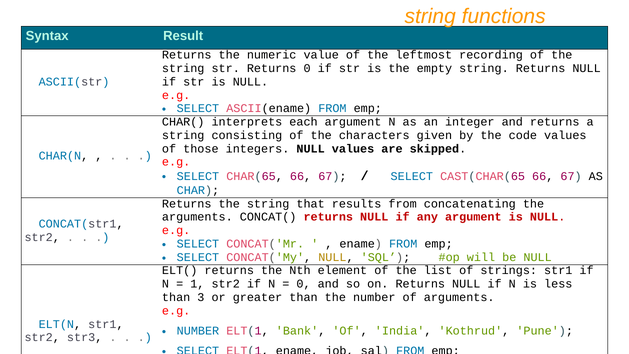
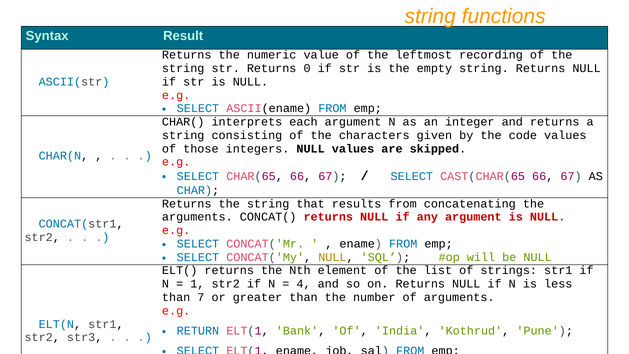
0 at (304, 284): 0 -> 4
3: 3 -> 7
NUMBER at (198, 331): NUMBER -> RETURN
